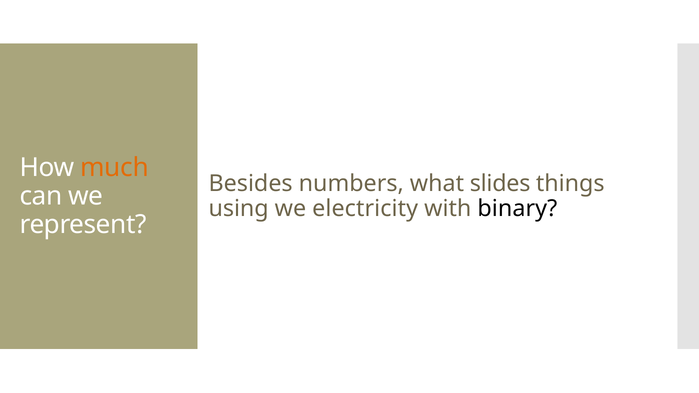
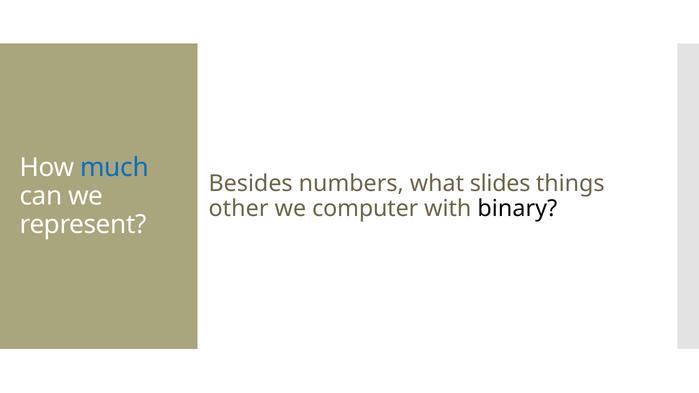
much colour: orange -> blue
using: using -> other
electricity: electricity -> computer
